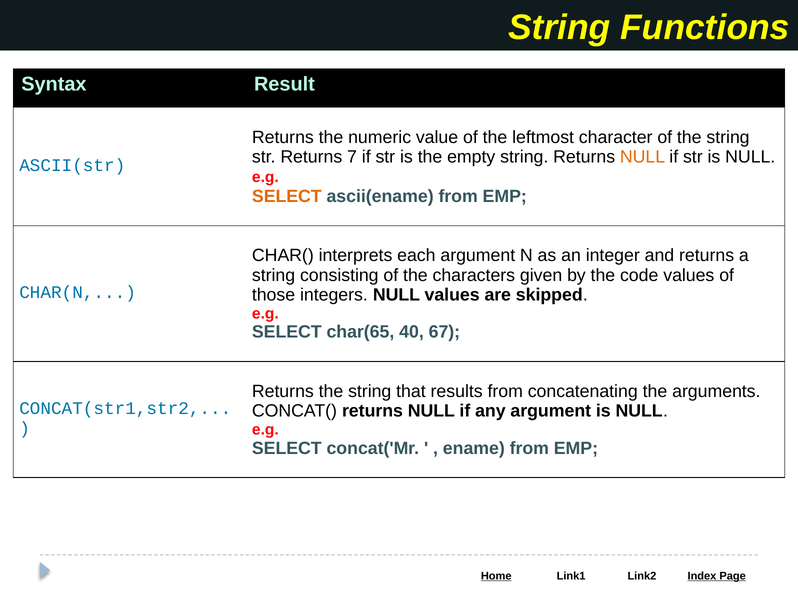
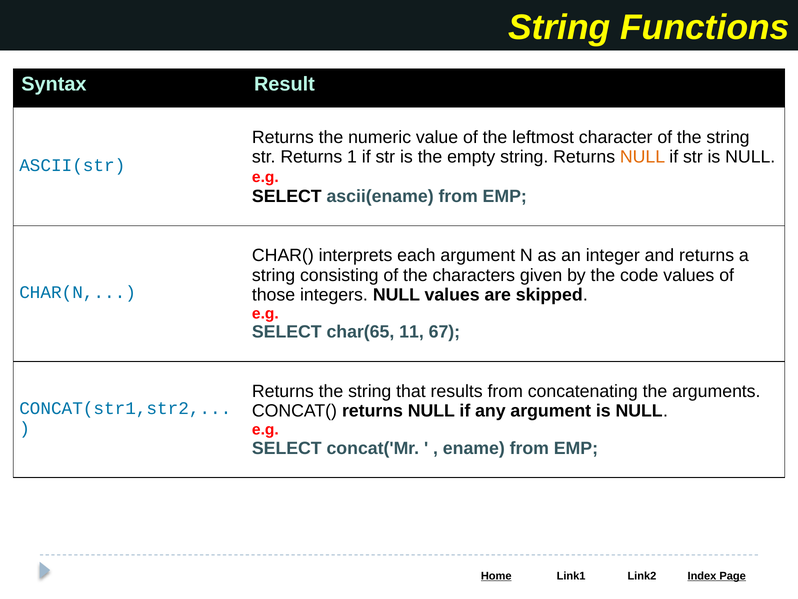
7: 7 -> 1
SELECT at (287, 196) colour: orange -> black
40: 40 -> 11
